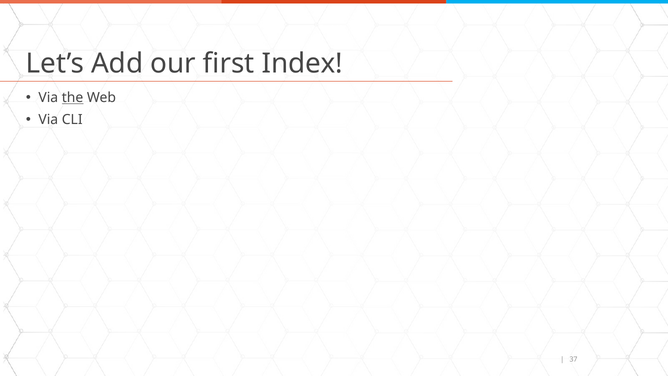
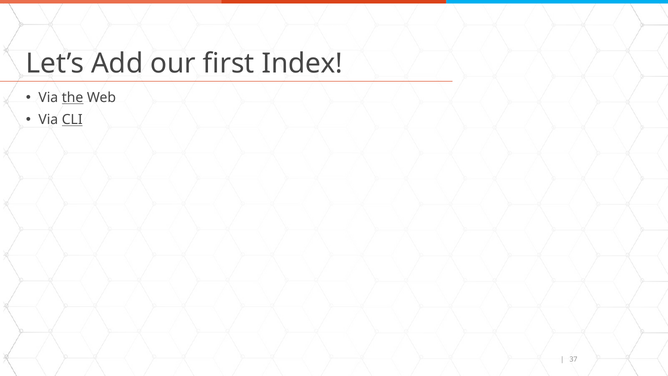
CLI underline: none -> present
